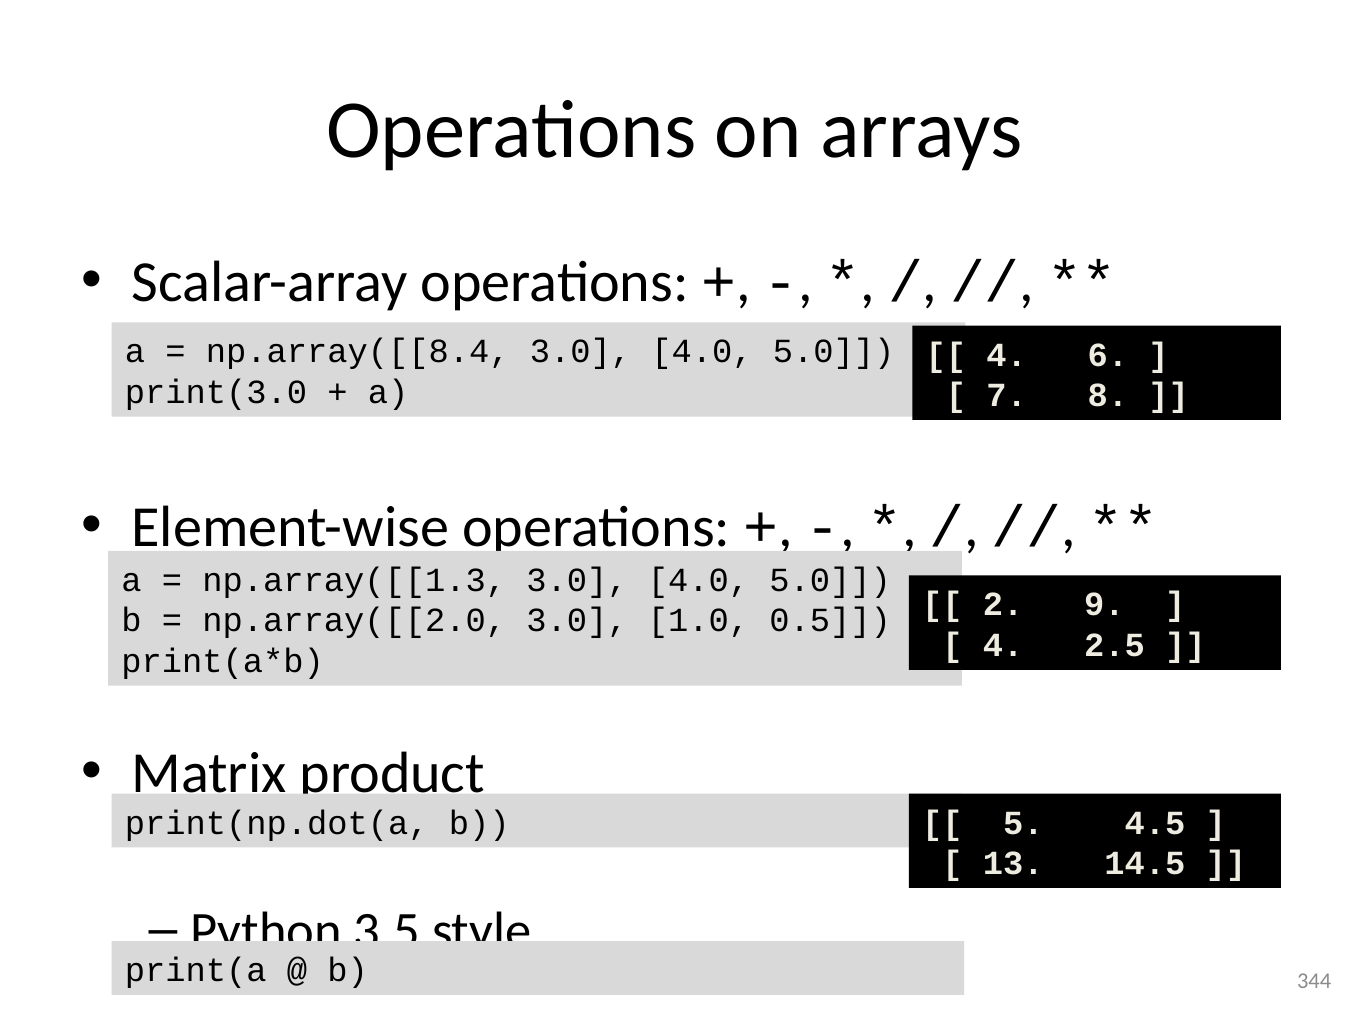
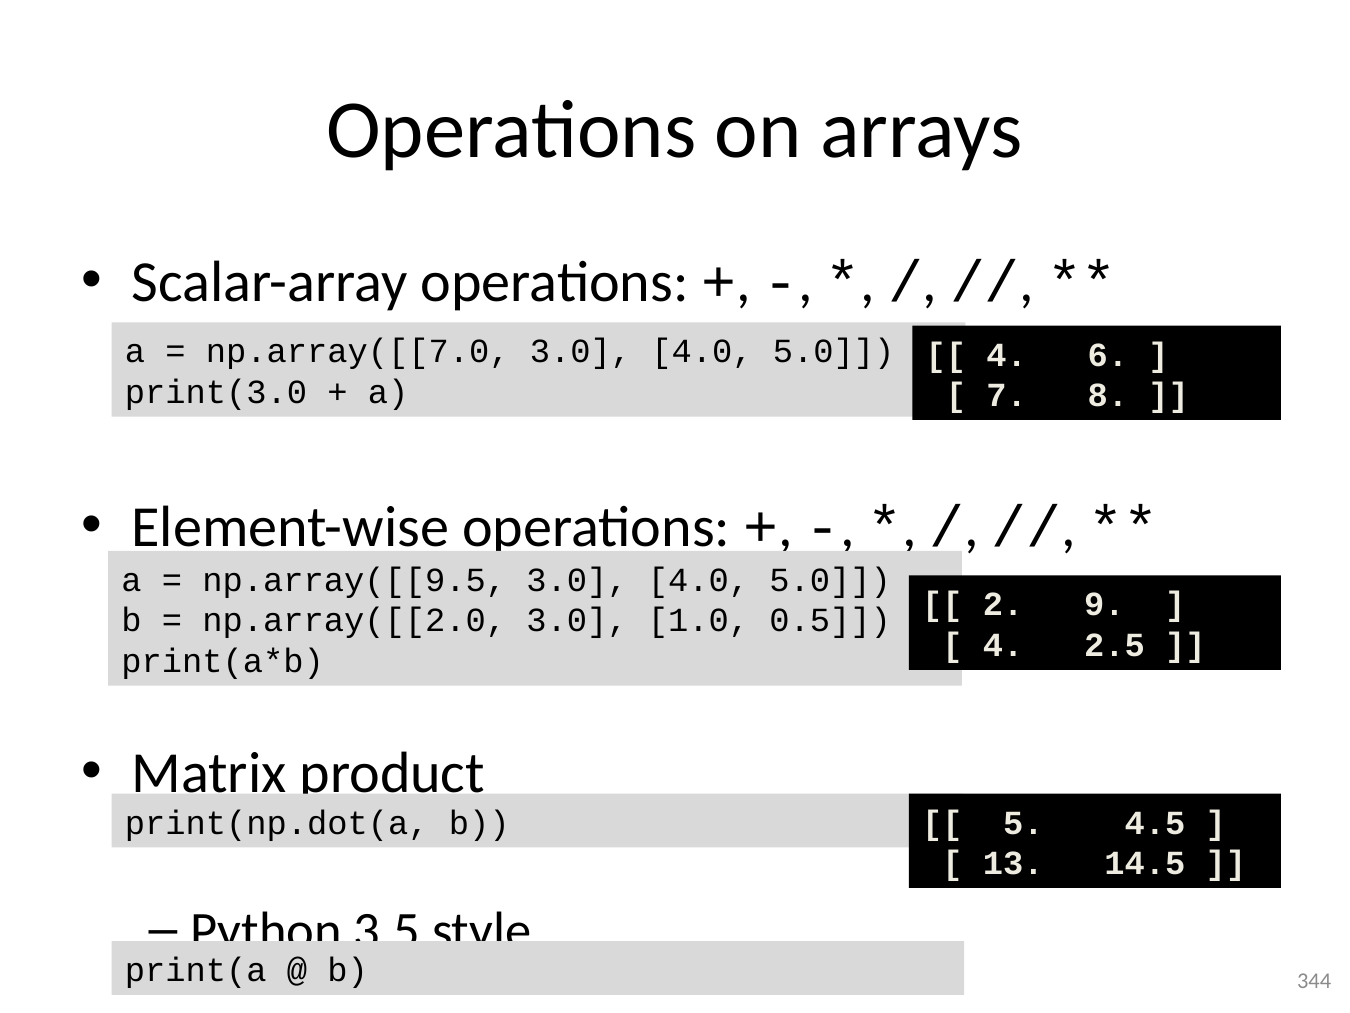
np.array([[8.4: np.array([[8.4 -> np.array([[7.0
np.array([[1.3: np.array([[1.3 -> np.array([[9.5
